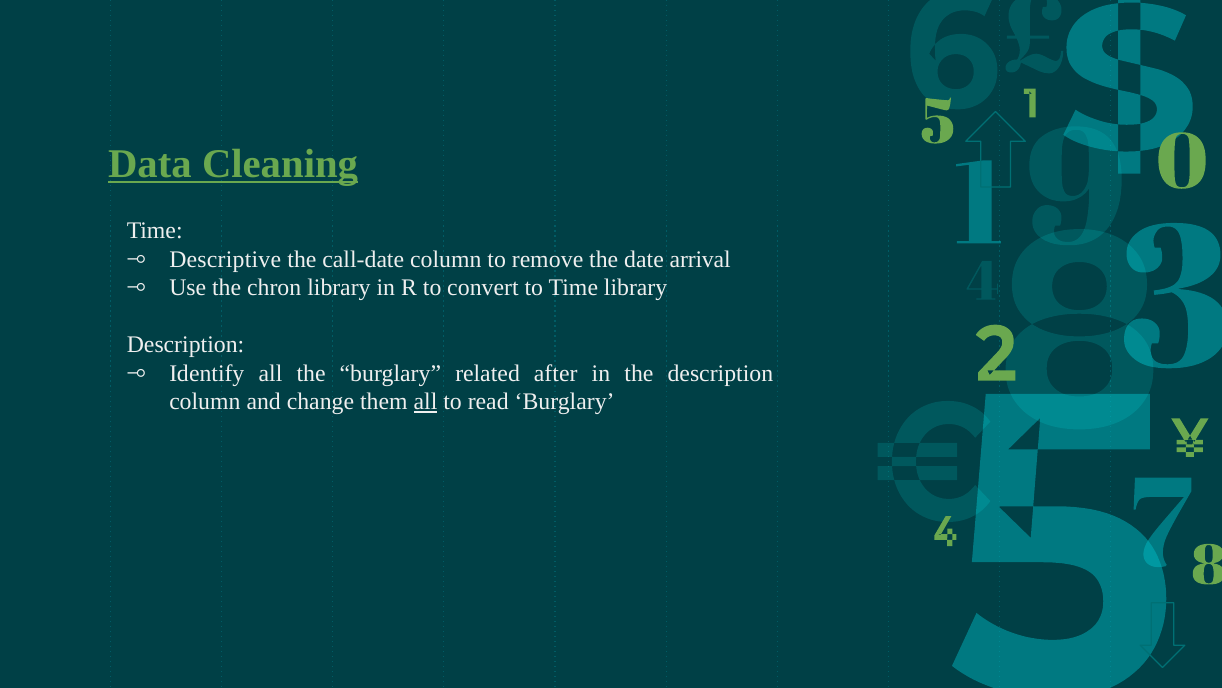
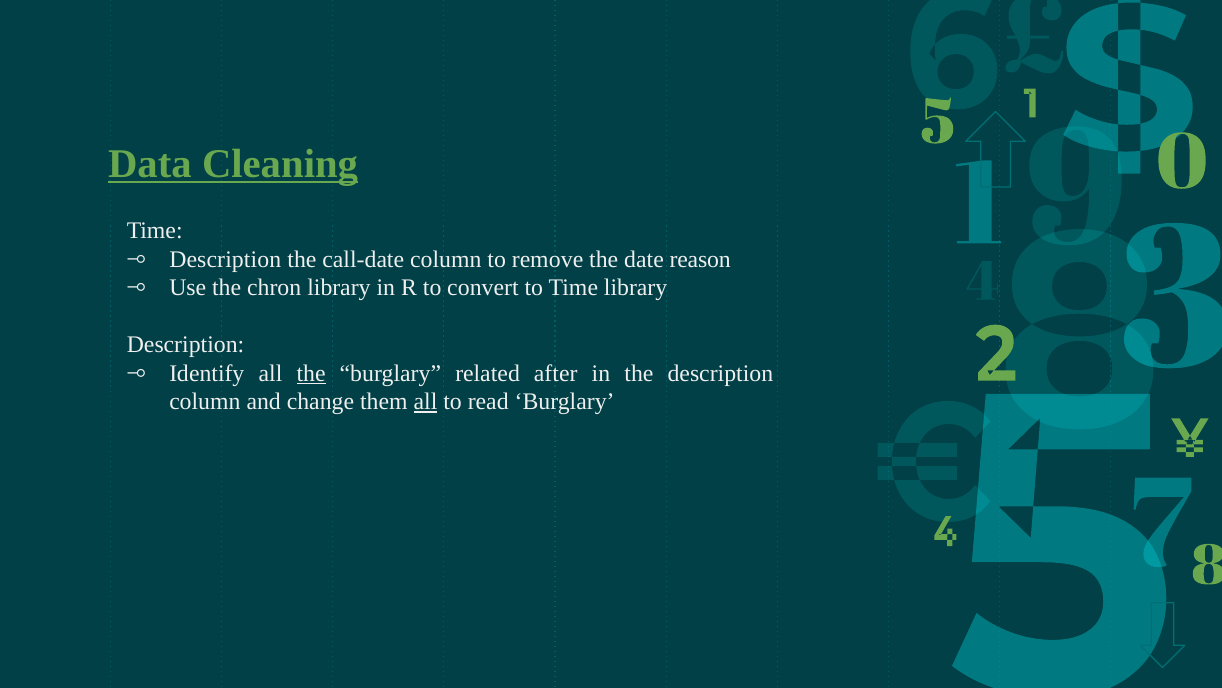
Descriptive at (225, 259): Descriptive -> Description
arrival: arrival -> reason
the at (311, 373) underline: none -> present
